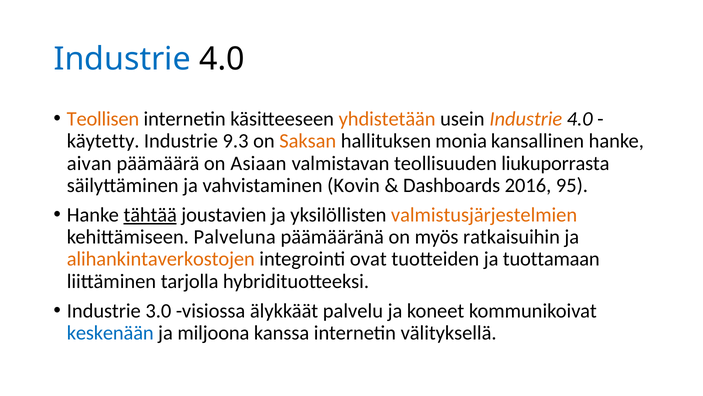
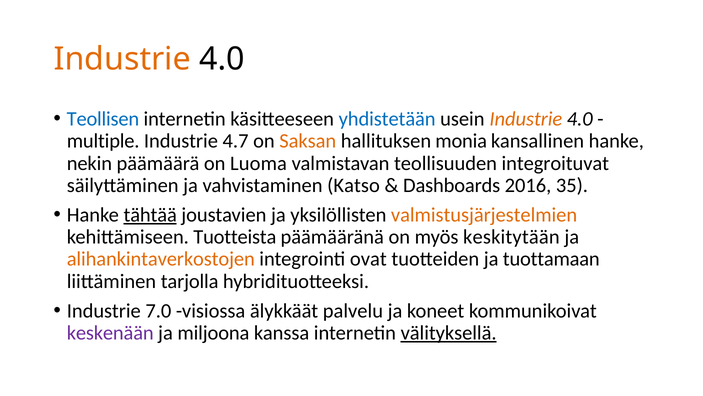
Industrie at (122, 59) colour: blue -> orange
Teollisen colour: orange -> blue
yhdistetään colour: orange -> blue
käytetty: käytetty -> multiple
9.3: 9.3 -> 4.7
aivan: aivan -> nekin
Asiaan: Asiaan -> Luoma
liukuporrasta: liukuporrasta -> integroituvat
Kovin: Kovin -> Katso
95: 95 -> 35
Palveluna: Palveluna -> Tuotteista
ratkaisuihin: ratkaisuihin -> keskitytään
3.0: 3.0 -> 7.0
keskenään colour: blue -> purple
välityksellä underline: none -> present
